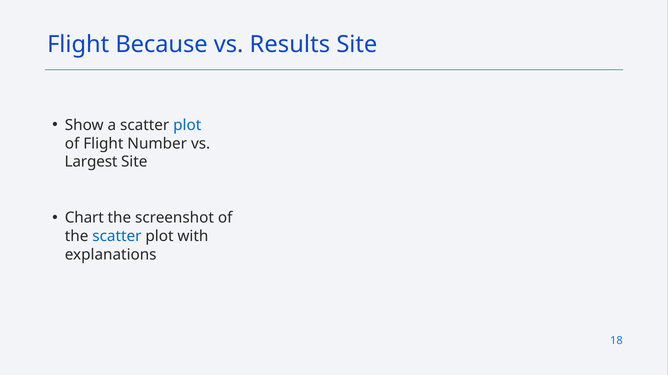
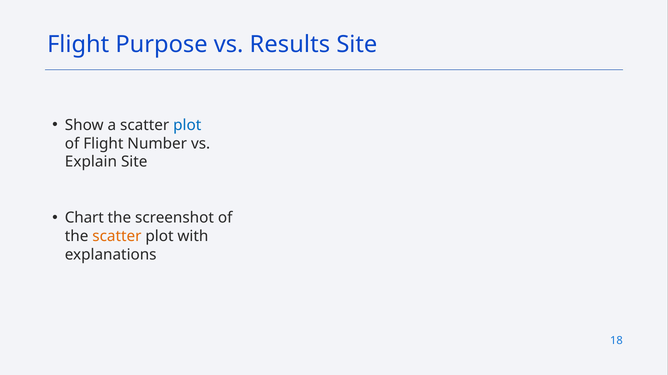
Because: Because -> Purpose
Largest: Largest -> Explain
scatter at (117, 237) colour: blue -> orange
